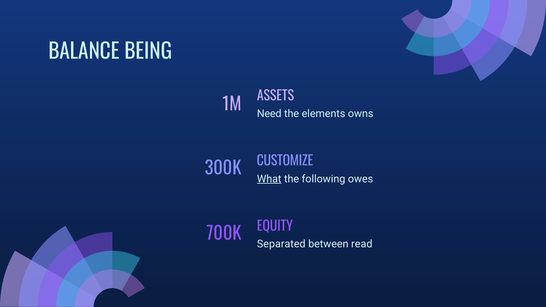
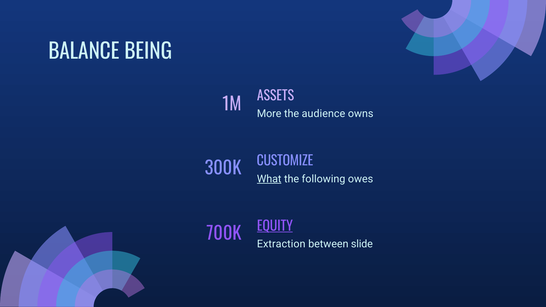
Need: Need -> More
elements: elements -> audience
EQUITY underline: none -> present
Separated: Separated -> Extraction
read: read -> slide
